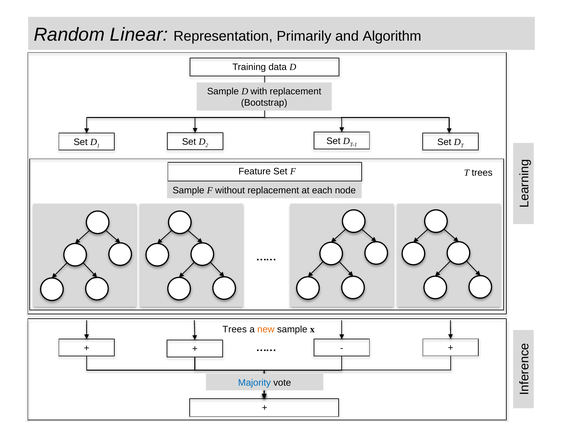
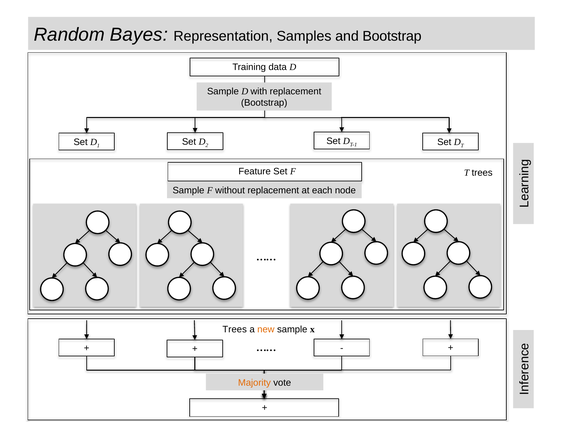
Linear: Linear -> Bayes
Primarily: Primarily -> Samples
and Algorithm: Algorithm -> Bootstrap
Majority colour: blue -> orange
